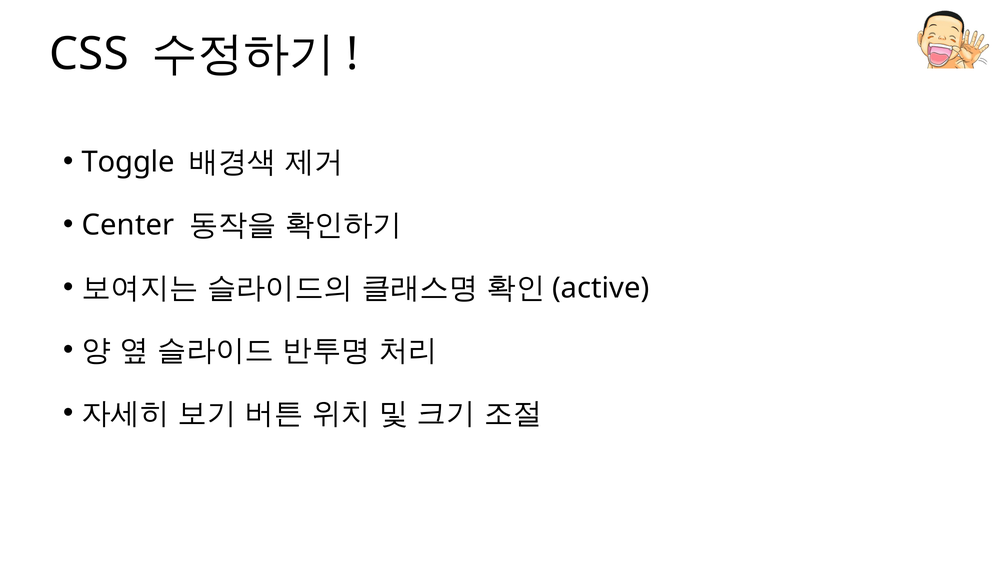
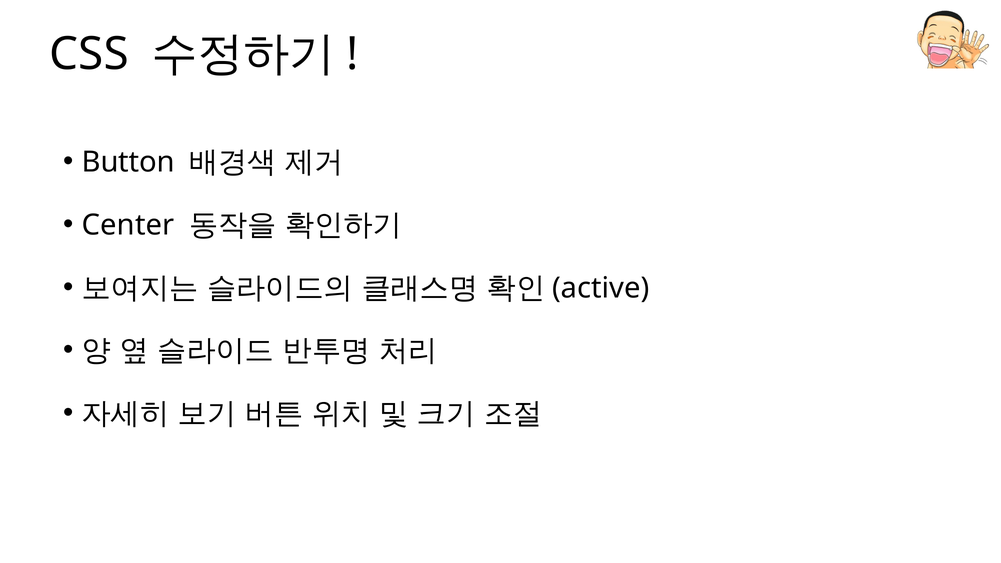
Toggle: Toggle -> Button
